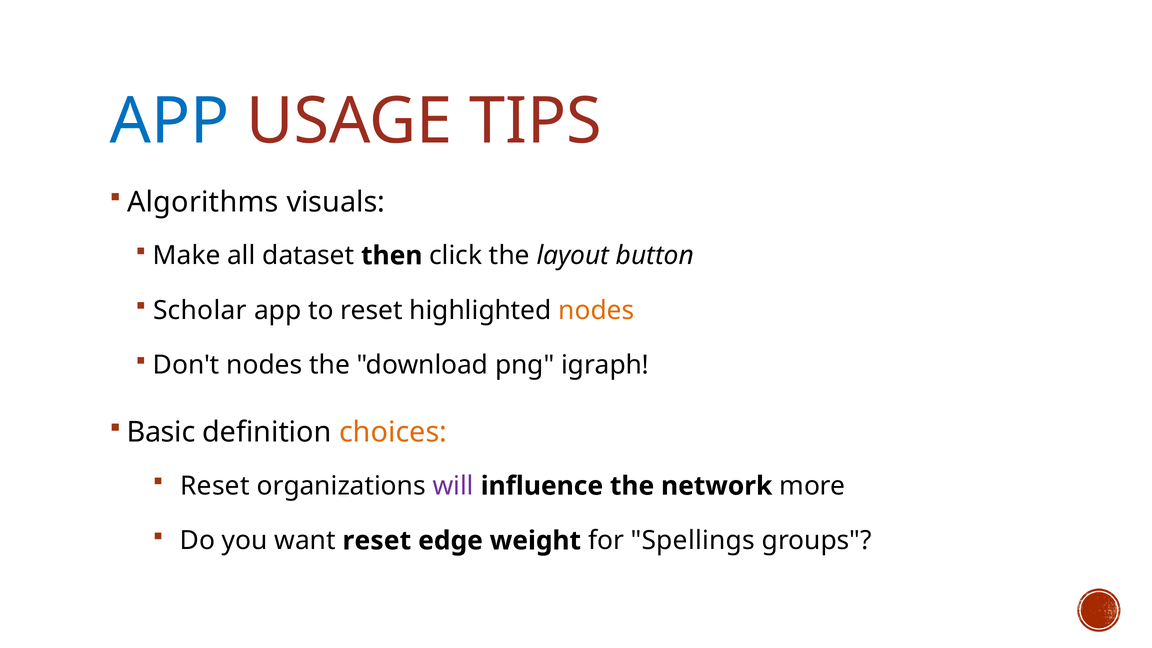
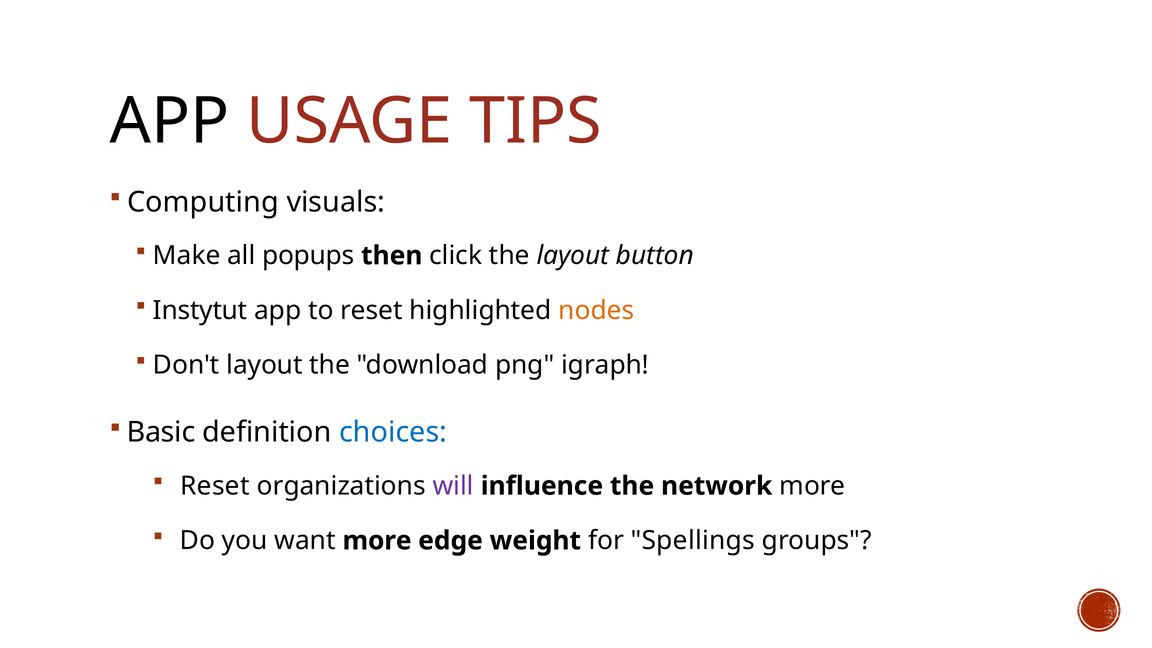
APP at (170, 121) colour: blue -> black
Algorithms: Algorithms -> Computing
dataset: dataset -> popups
Scholar: Scholar -> Instytut
Don't nodes: nodes -> layout
choices colour: orange -> blue
want reset: reset -> more
